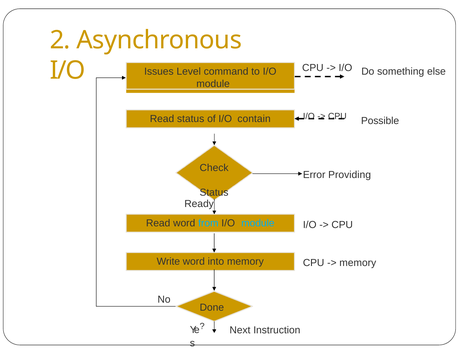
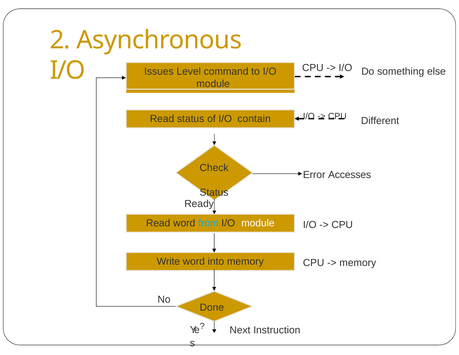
Possible: Possible -> Different
Providing: Providing -> Accesses
module at (258, 223) colour: light blue -> white
